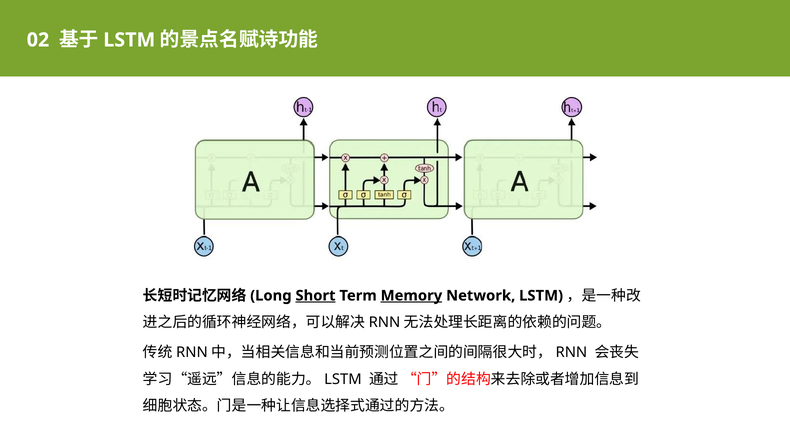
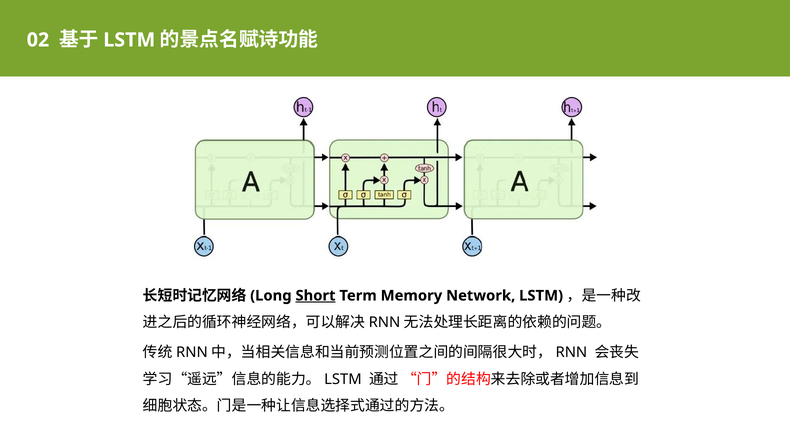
Memory underline: present -> none
